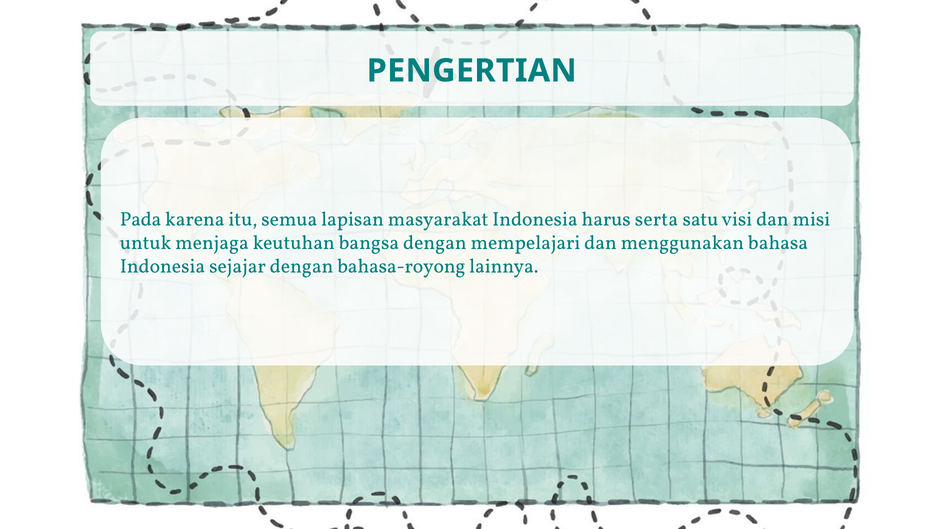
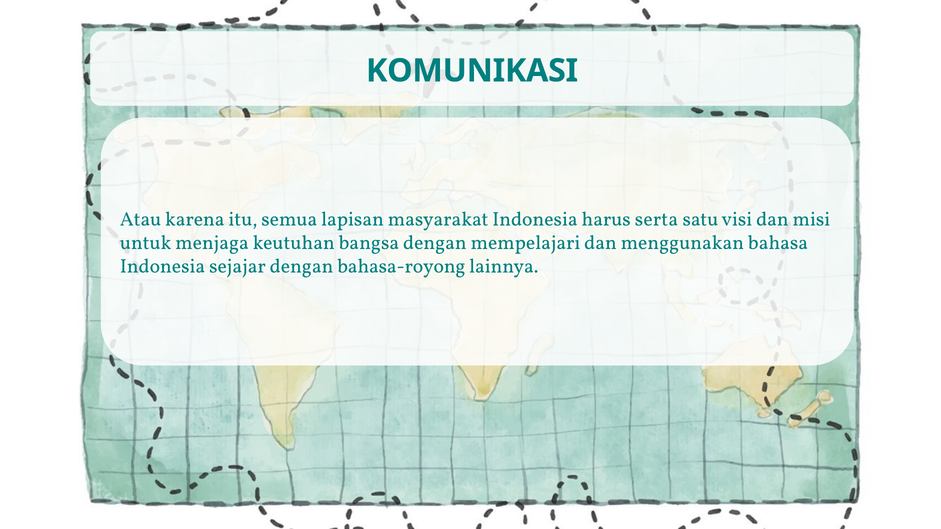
PENGERTIAN: PENGERTIAN -> KOMUNIKASI
Pada: Pada -> Atau
